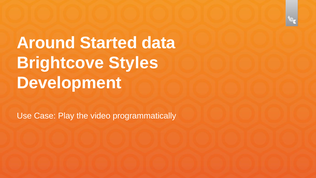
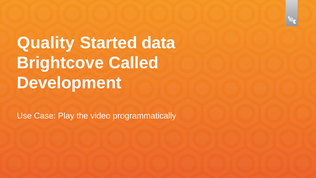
Around: Around -> Quality
Styles: Styles -> Called
